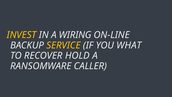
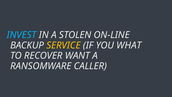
INVEST colour: yellow -> light blue
WIRING: WIRING -> STOLEN
HOLD: HOLD -> WANT
